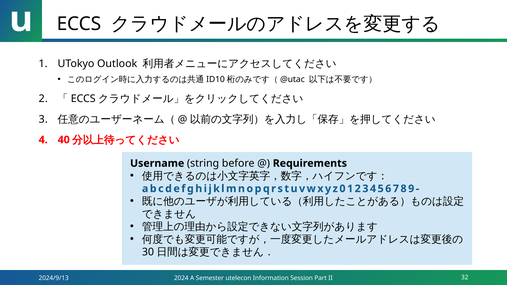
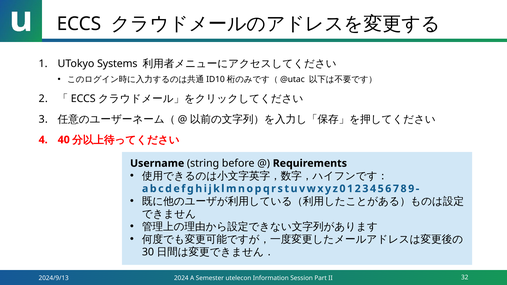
Outlook: Outlook -> Systems
